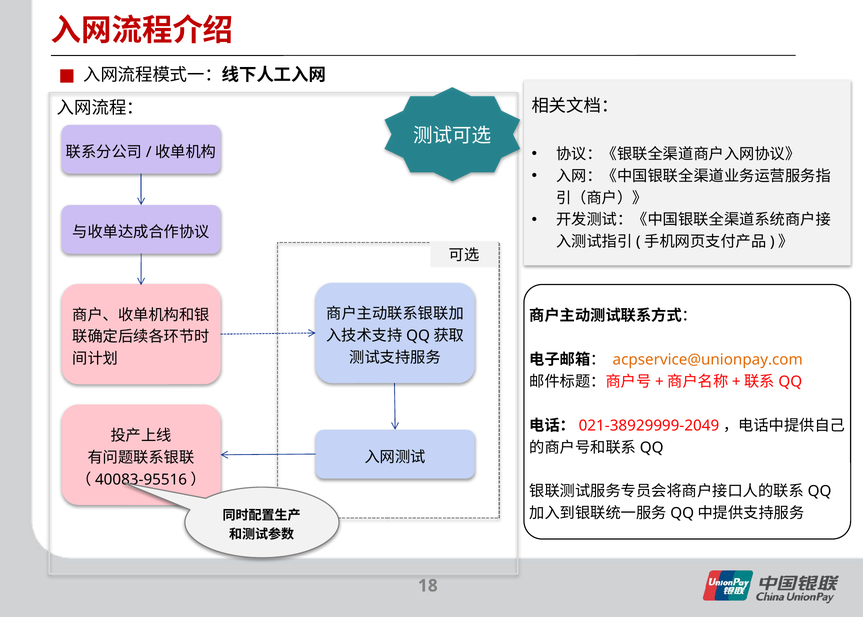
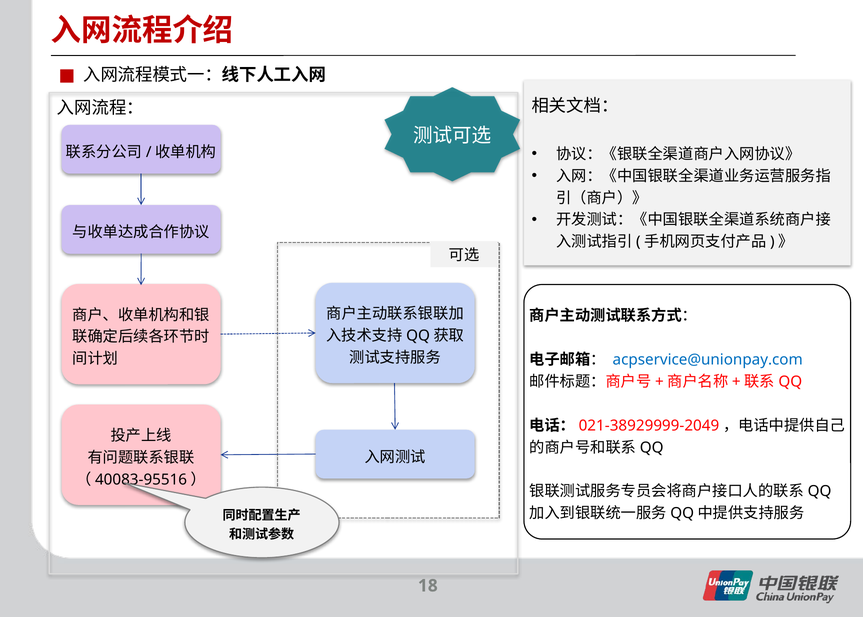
acpservice@unionpay.com colour: orange -> blue
